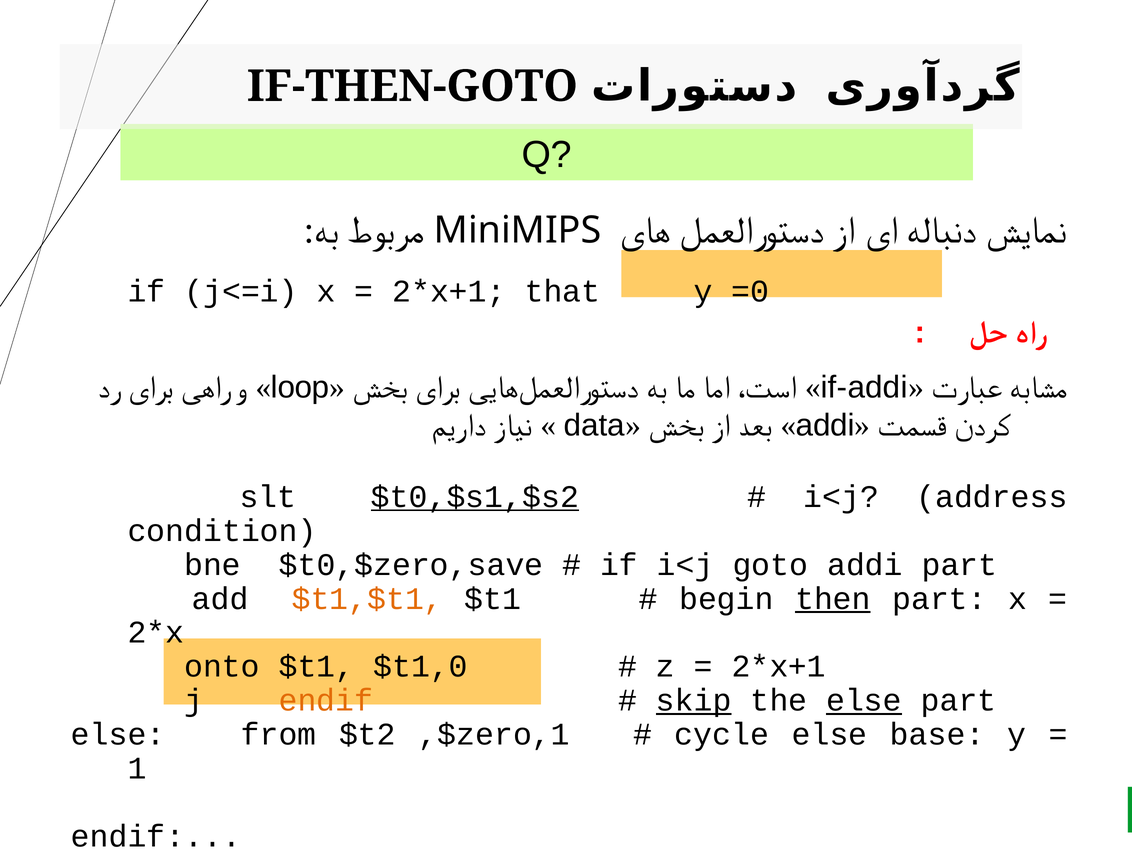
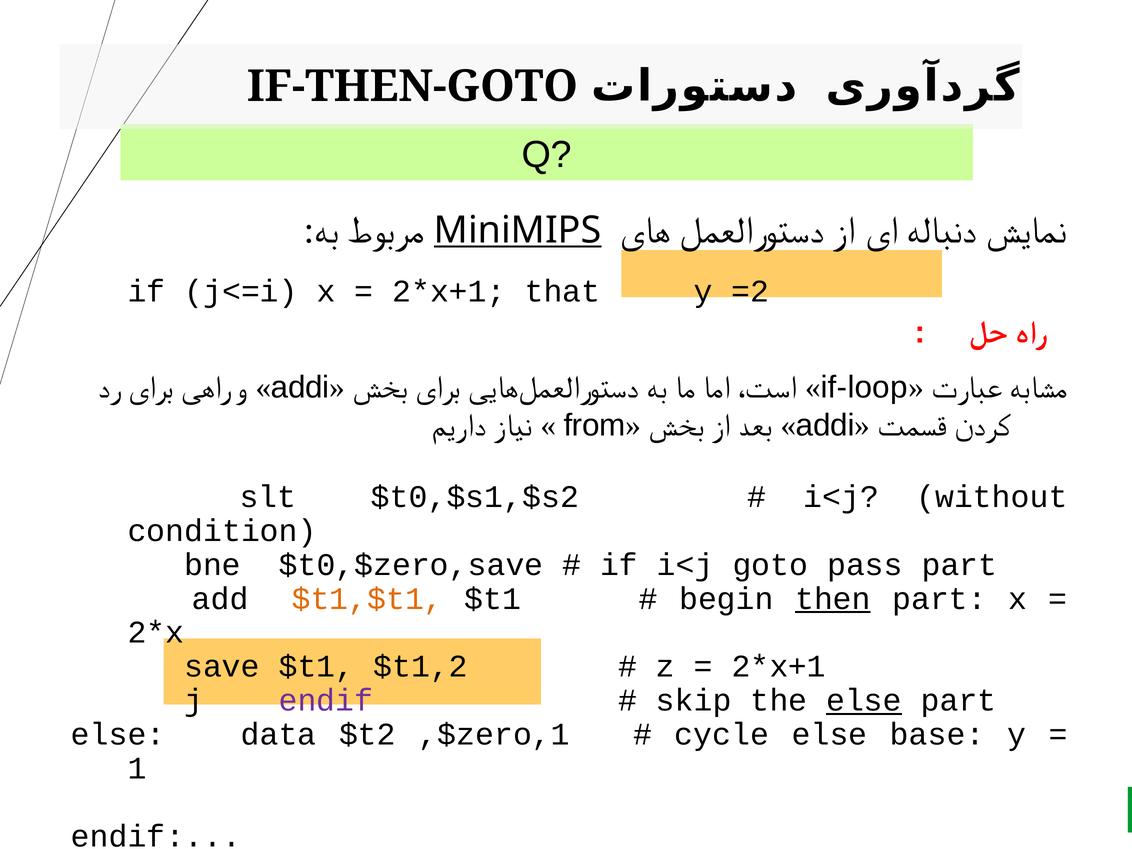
MiniMIPS underline: none -> present
=0: =0 -> =2
loop at (300, 388): loop -> addi
if-addi: if-addi -> if-loop
data: data -> from
$t0,$s1,$s2 underline: present -> none
address: address -> without
goto addi: addi -> pass
onto: onto -> save
$t1,0: $t1,0 -> $t1,2
endif at (326, 701) colour: orange -> purple
skip underline: present -> none
from: from -> data
